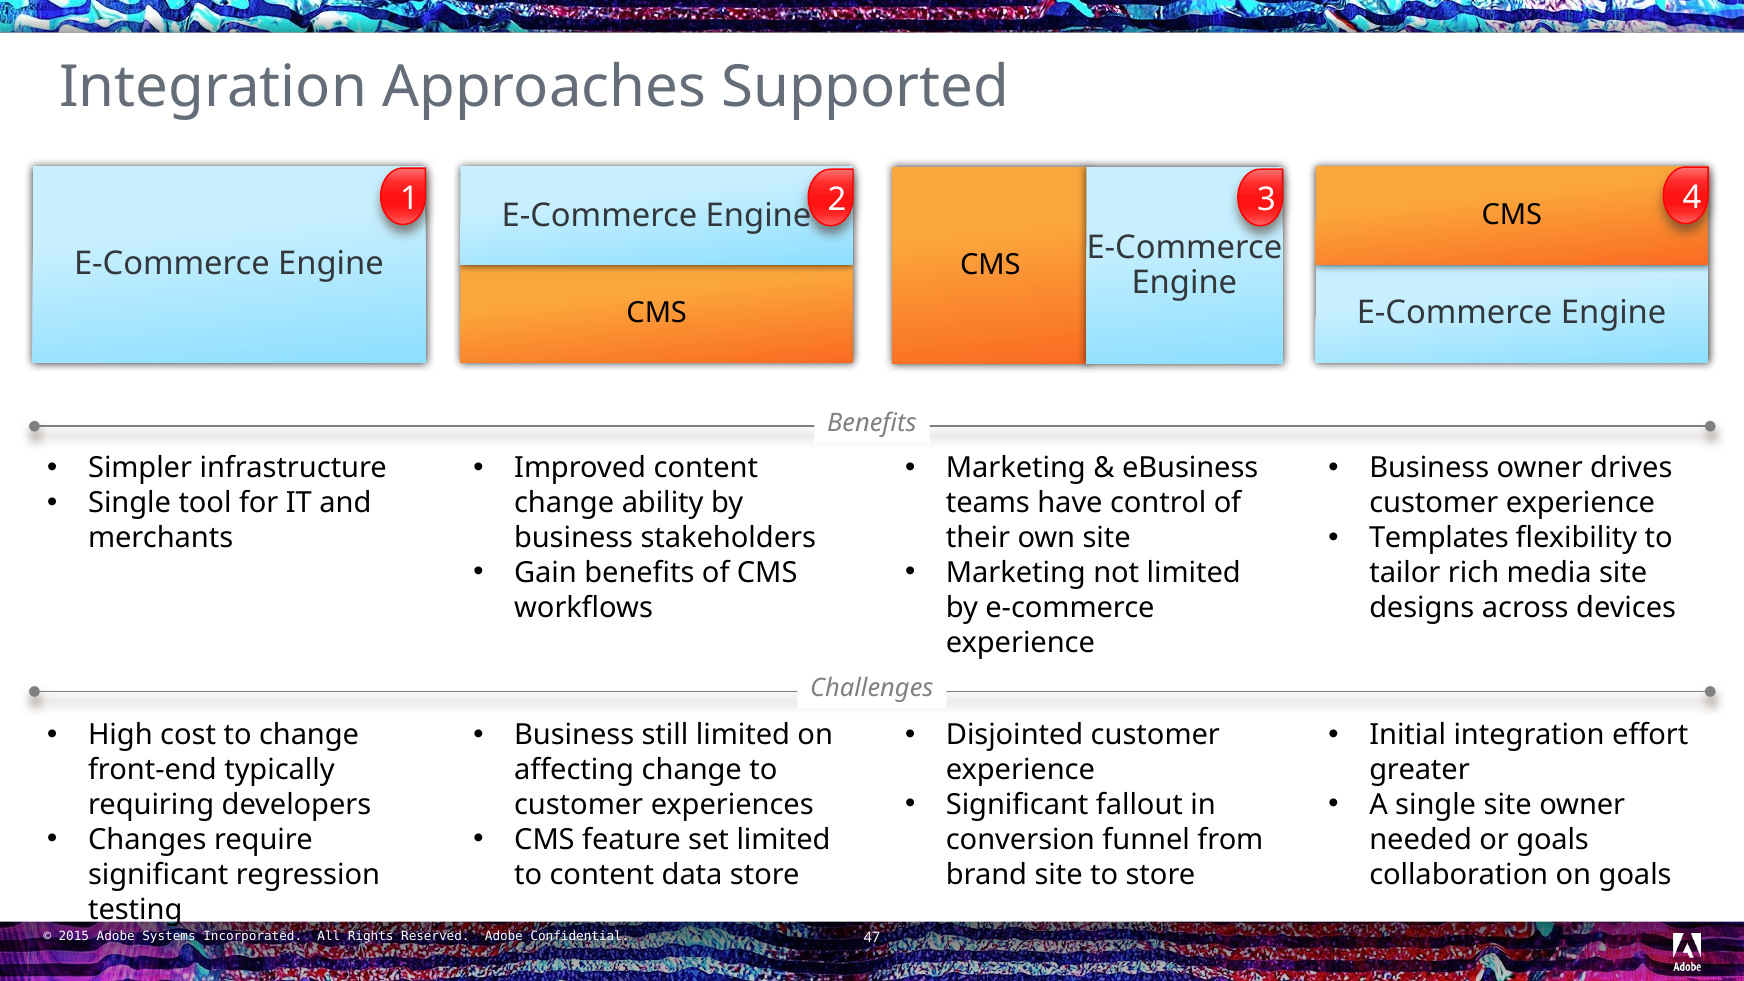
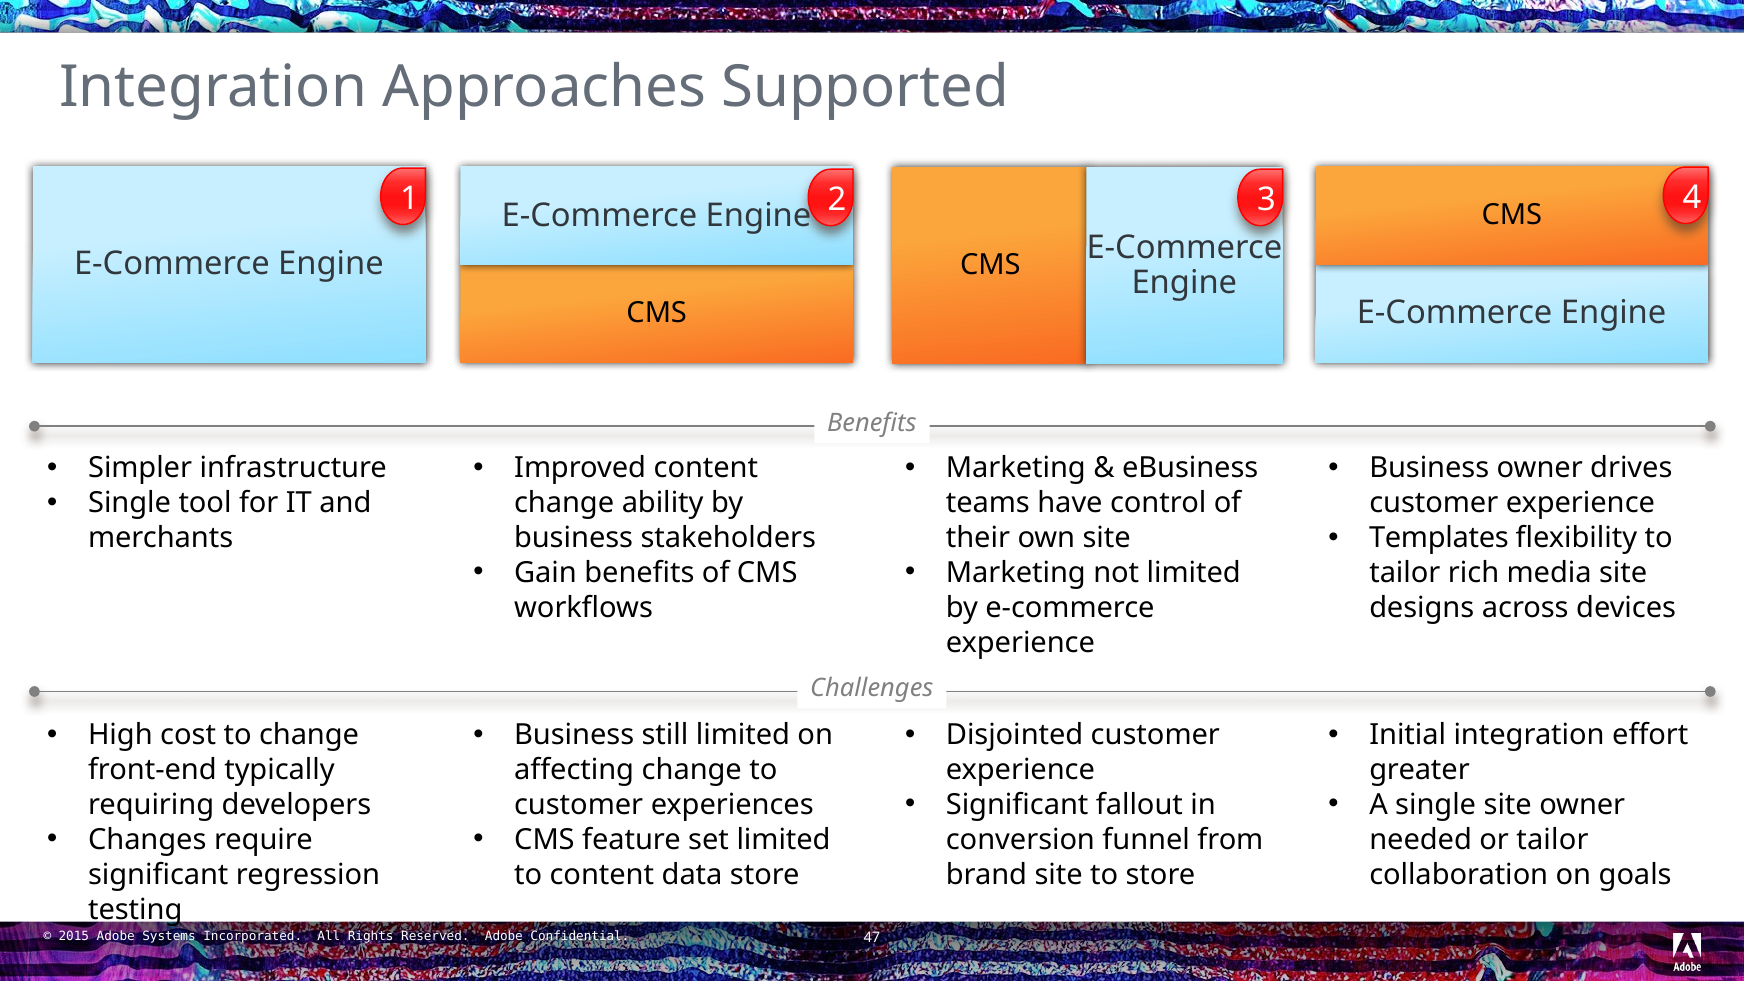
or goals: goals -> tailor
